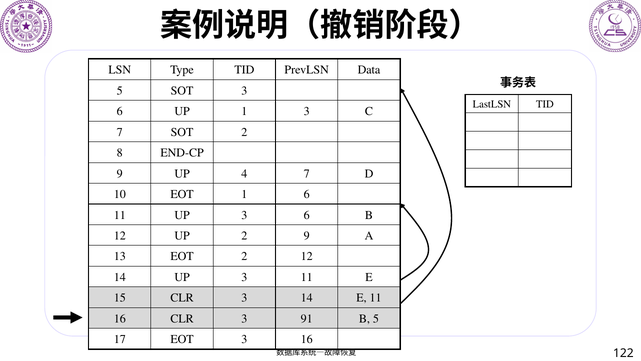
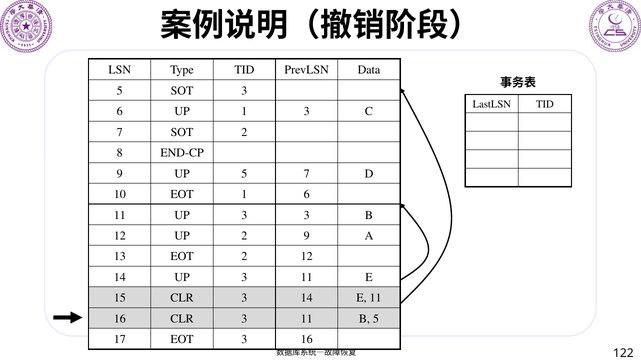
UP 4: 4 -> 5
UP 3 6: 6 -> 3
CLR 3 91: 91 -> 11
